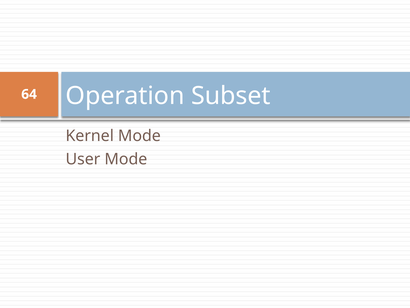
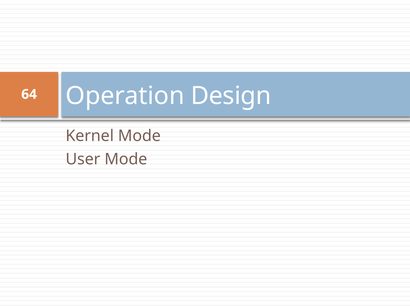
Subset: Subset -> Design
